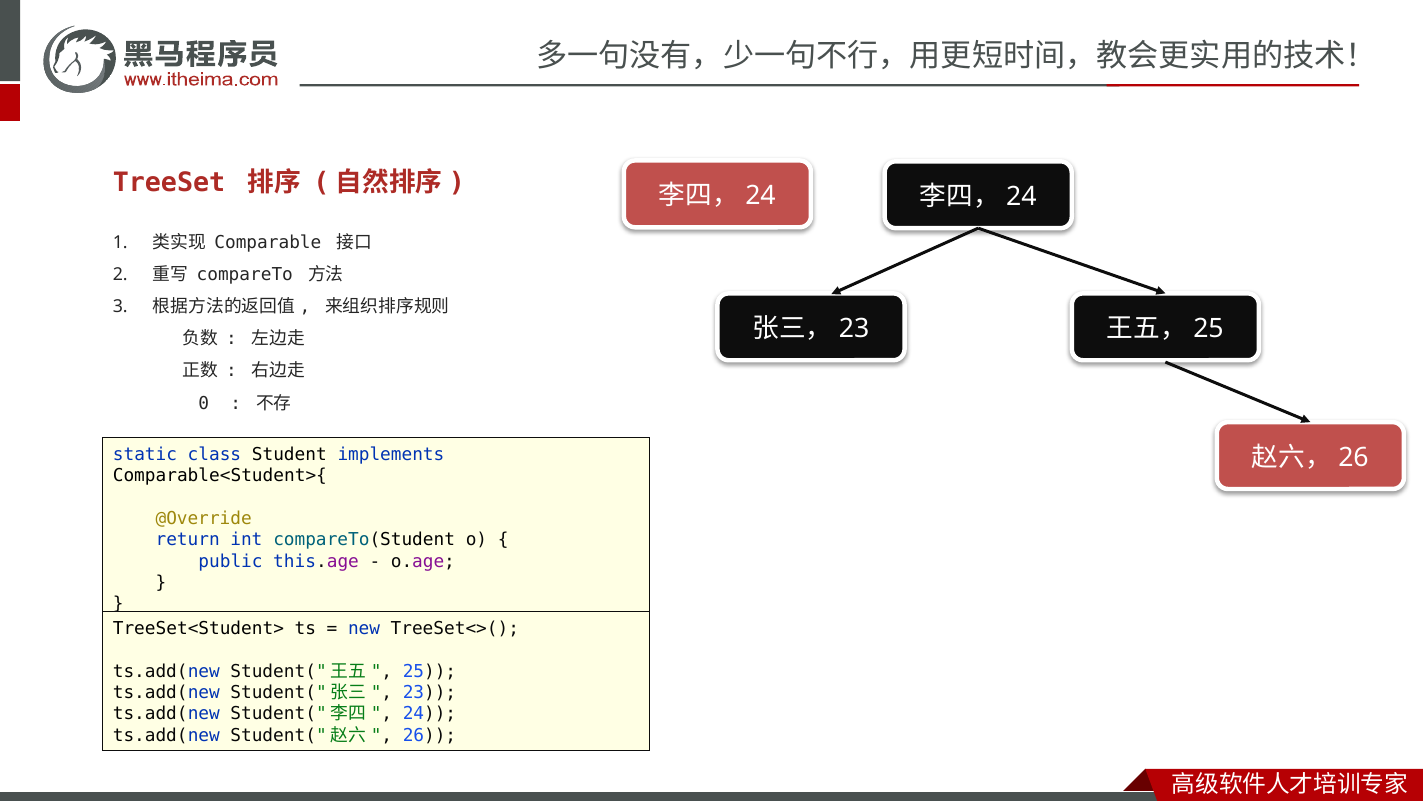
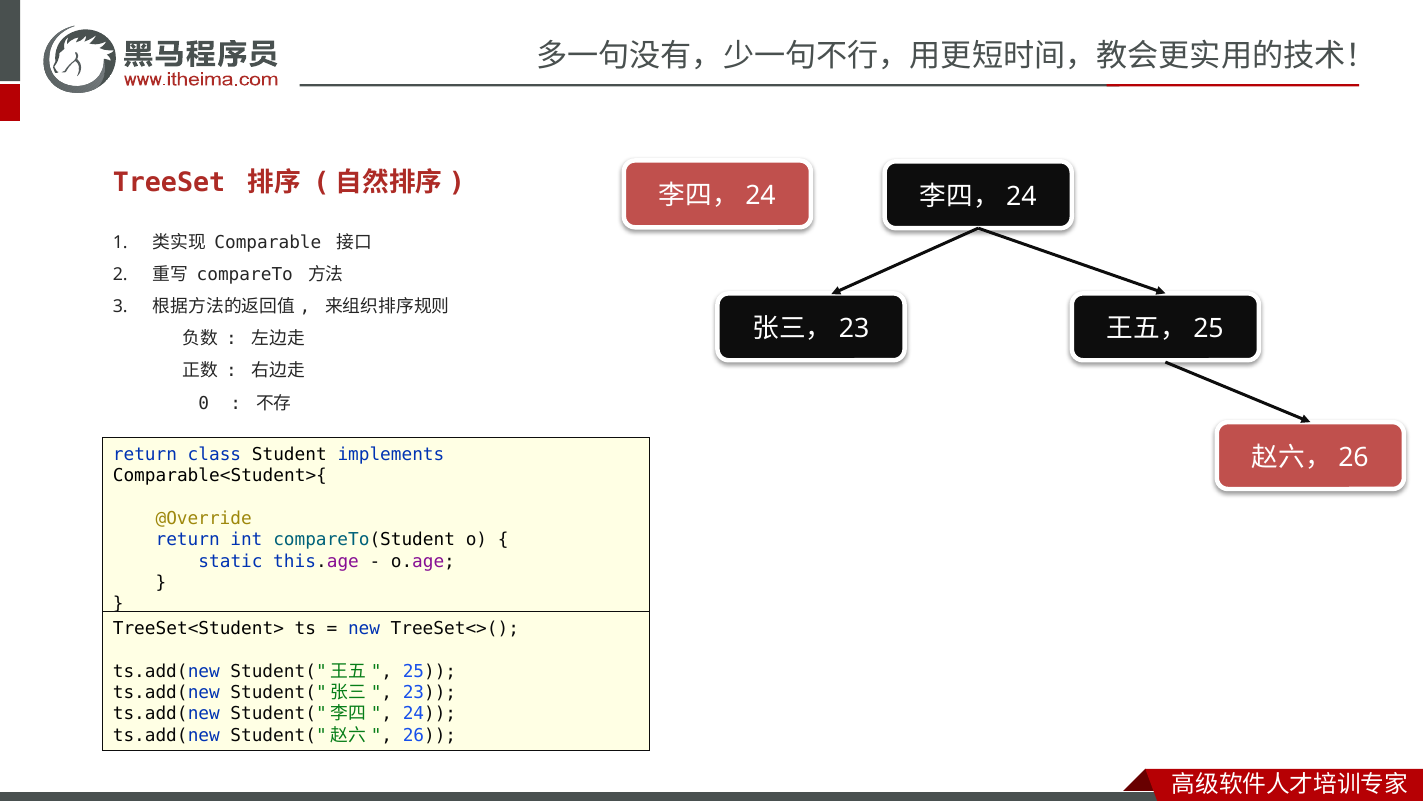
static at (145, 454): static -> return
public: public -> static
